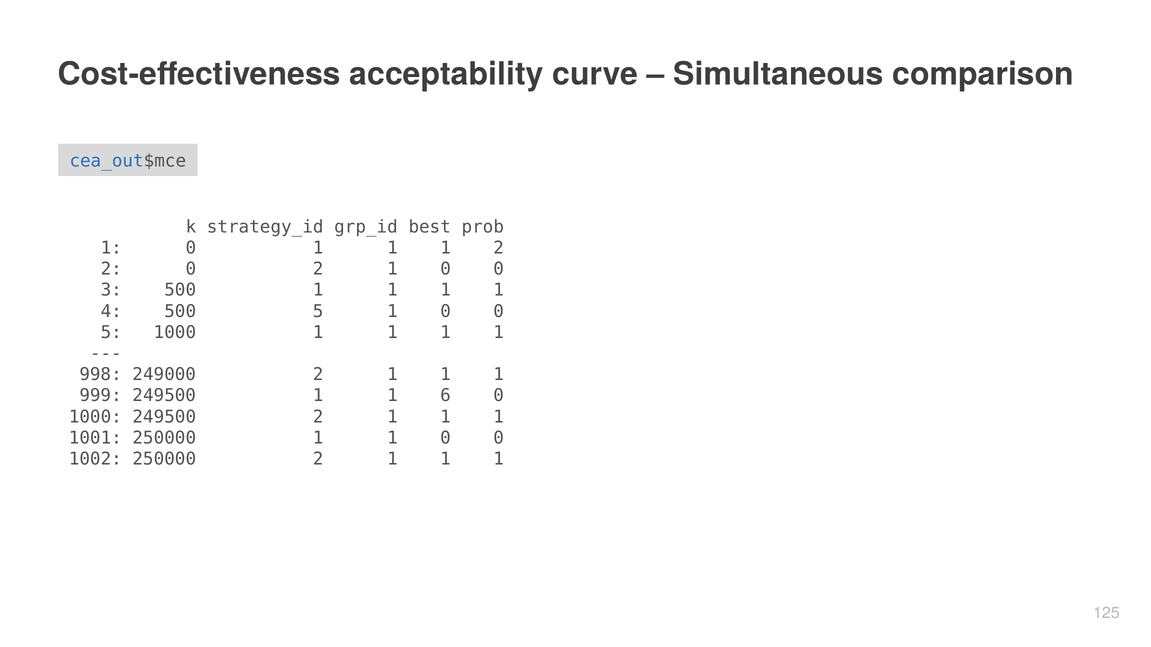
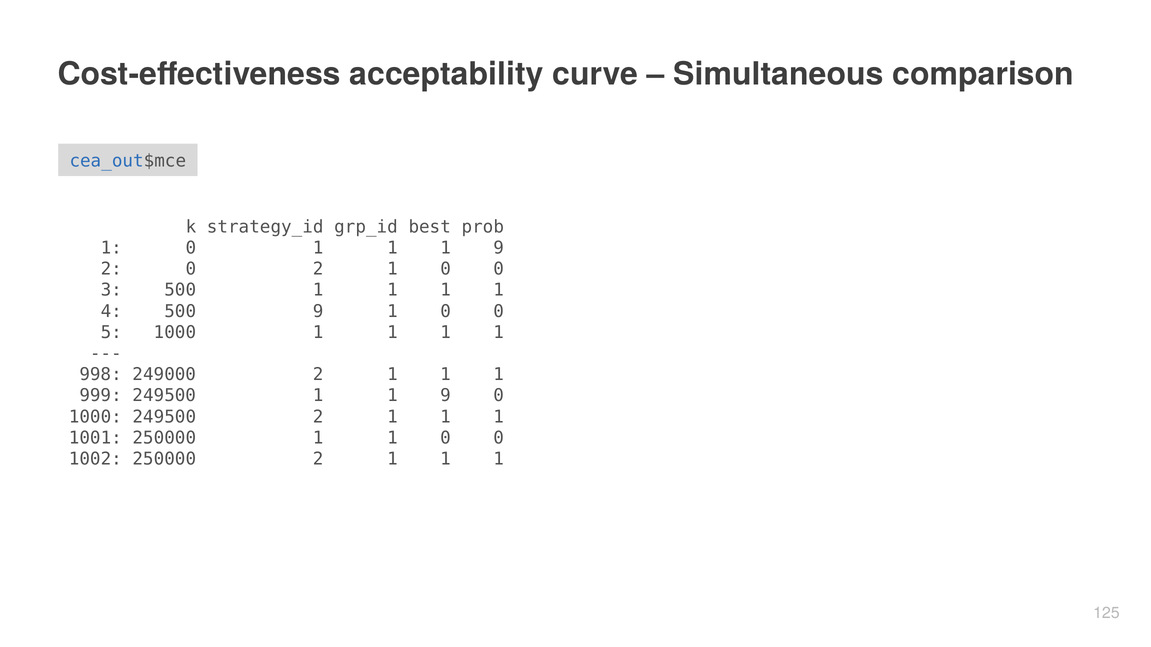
1 1 1 2: 2 -> 9
500 5: 5 -> 9
249500 1 1 6: 6 -> 9
